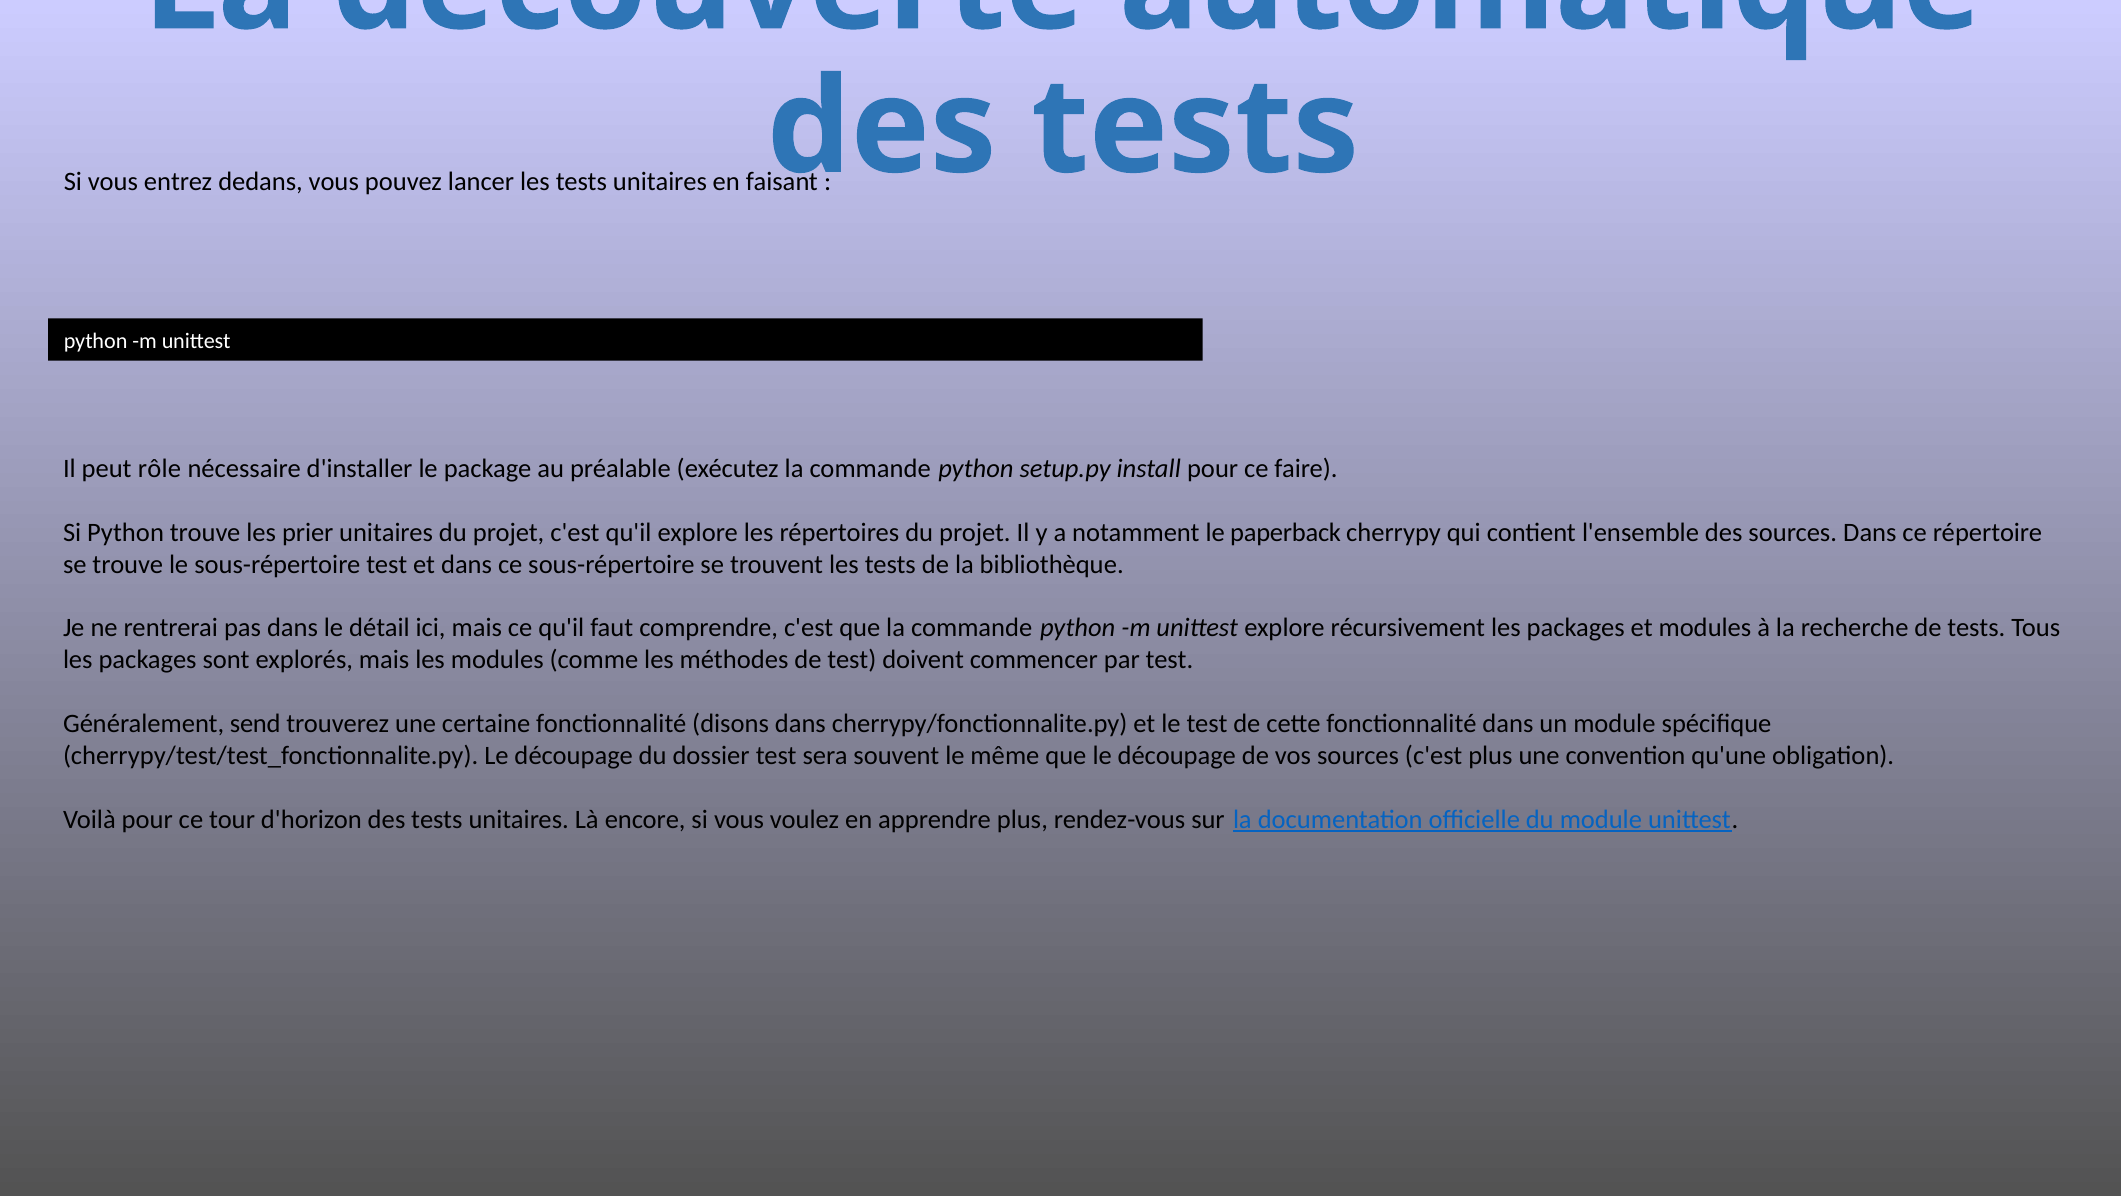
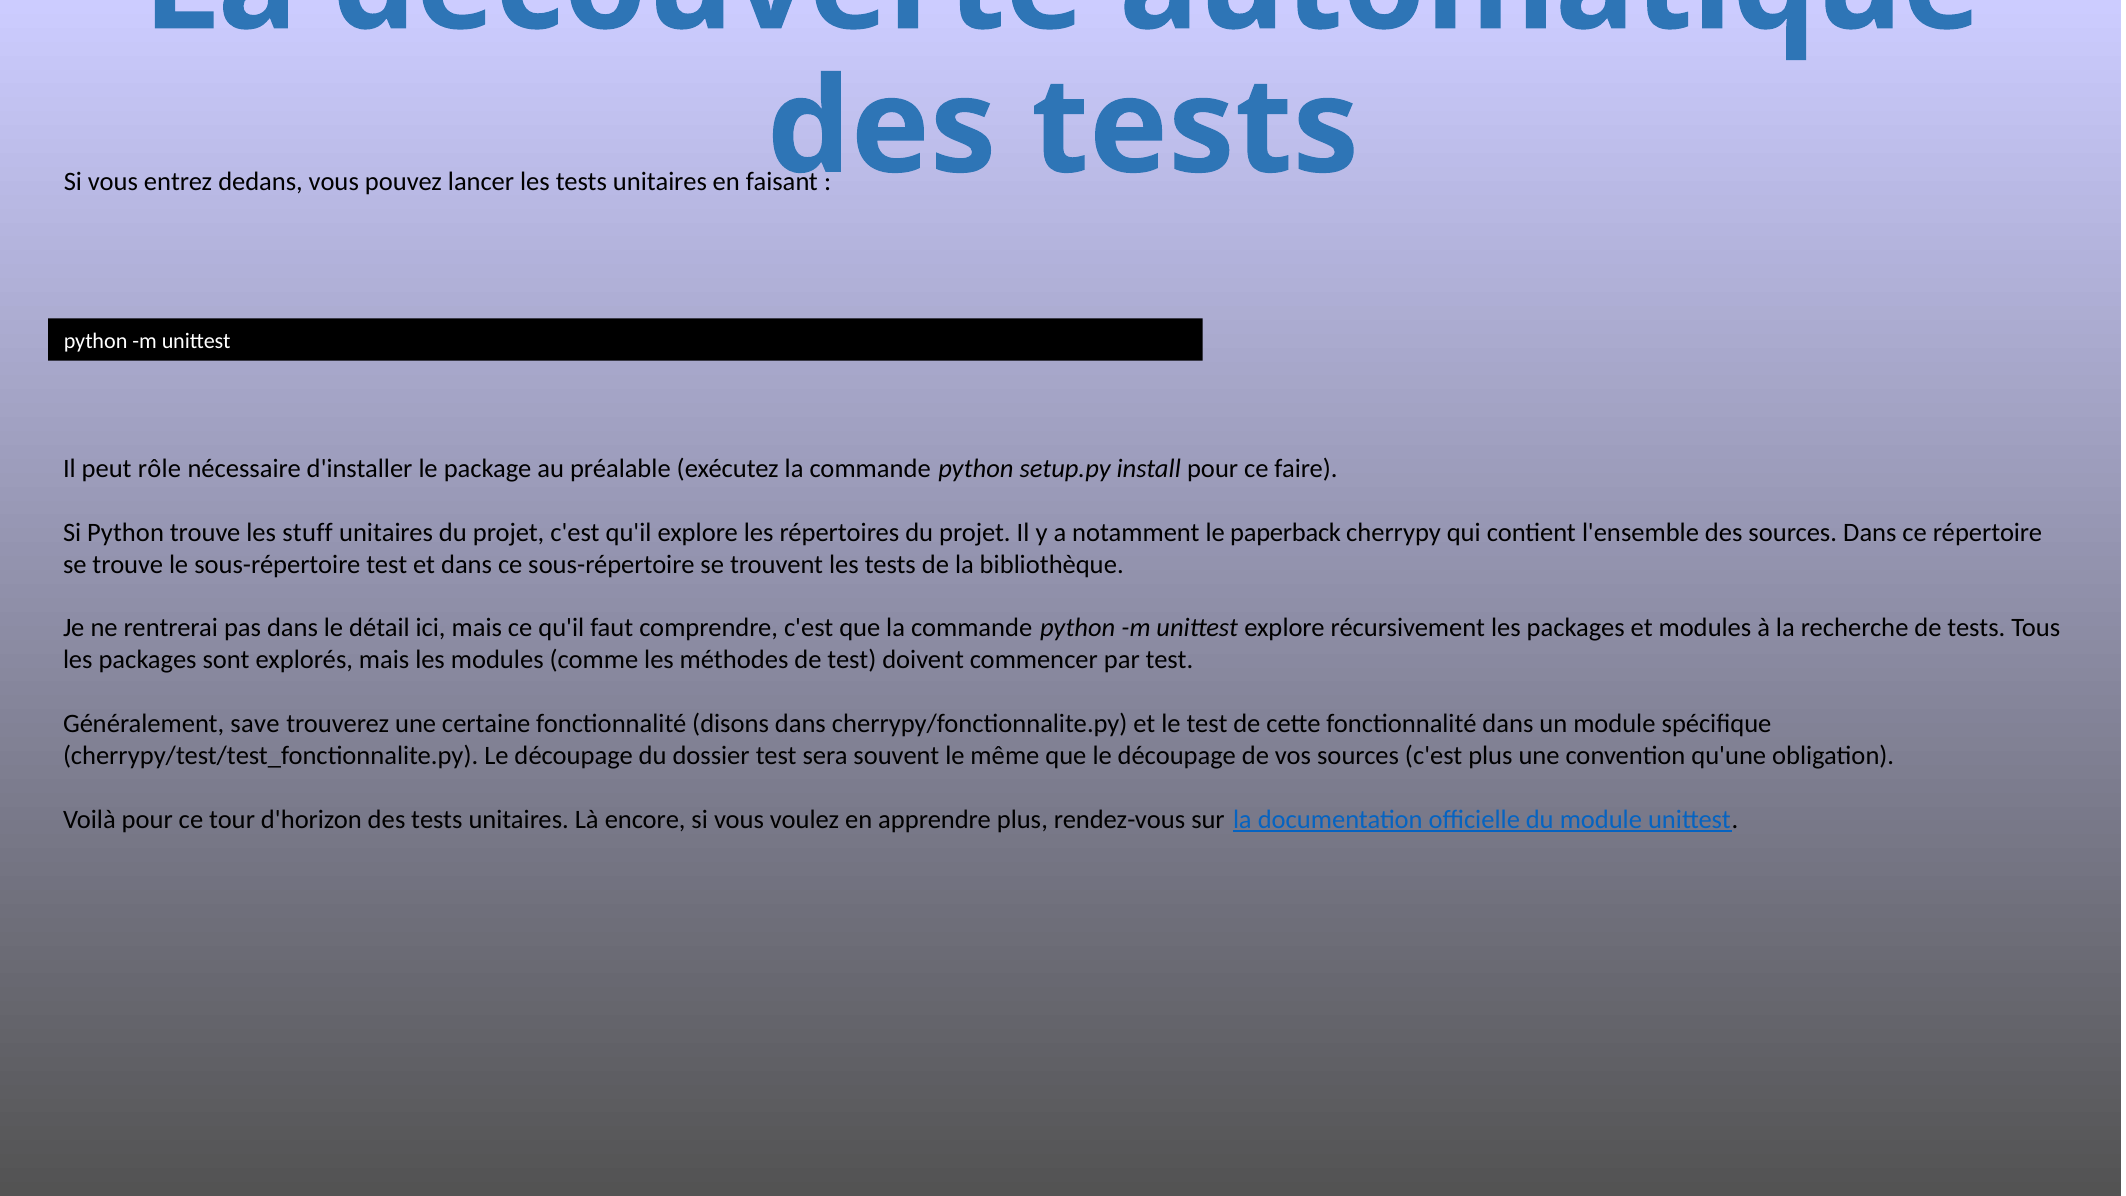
prier: prier -> stuff
send: send -> save
